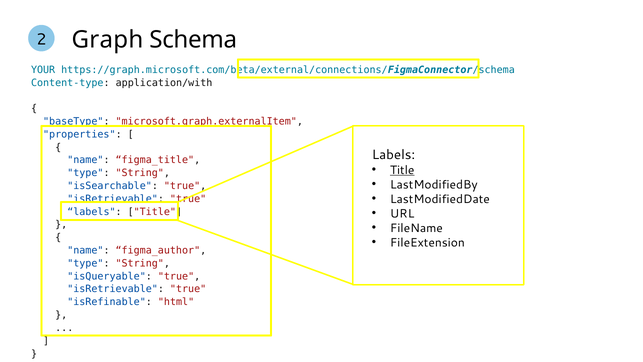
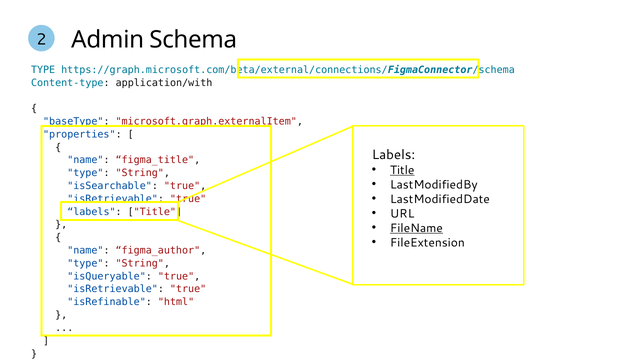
Graph: Graph -> Admin
YOUR at (43, 70): YOUR -> TYPE
FileName underline: none -> present
